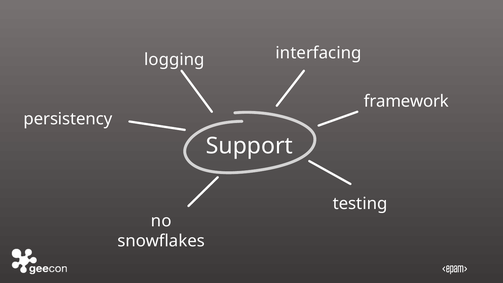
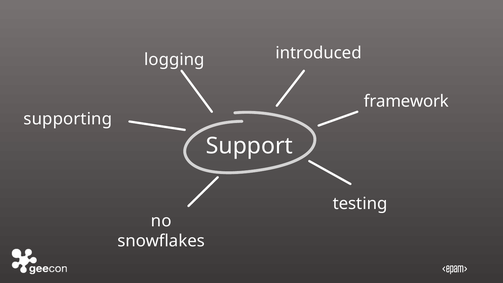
interfacing: interfacing -> introduced
persistency: persistency -> supporting
